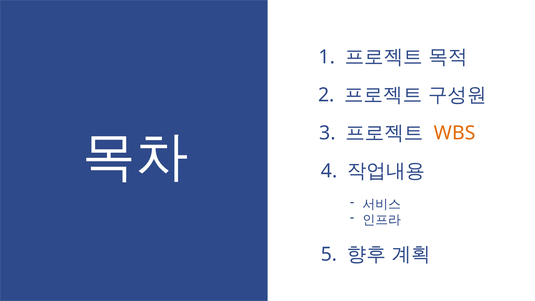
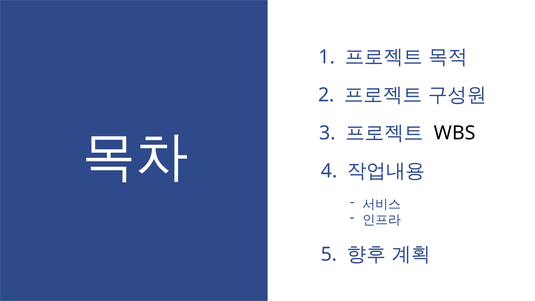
WBS colour: orange -> black
